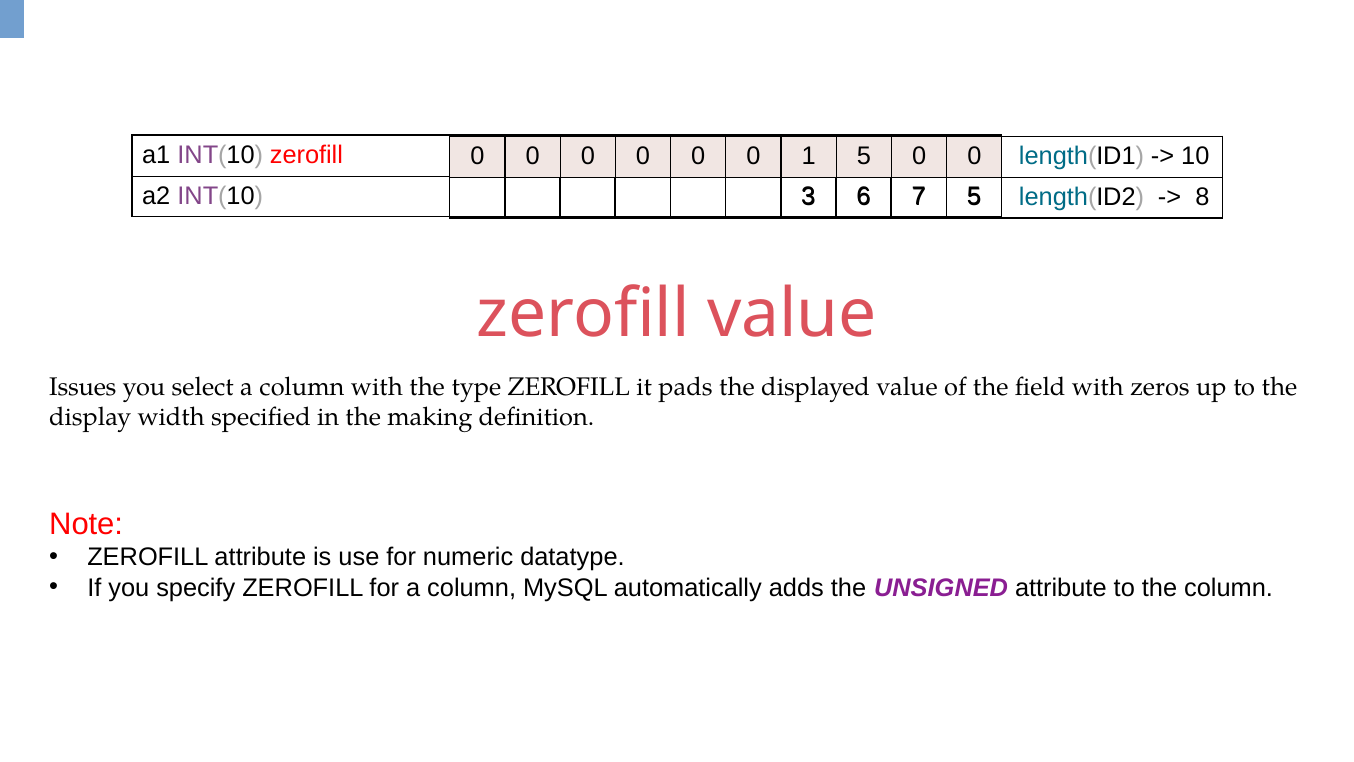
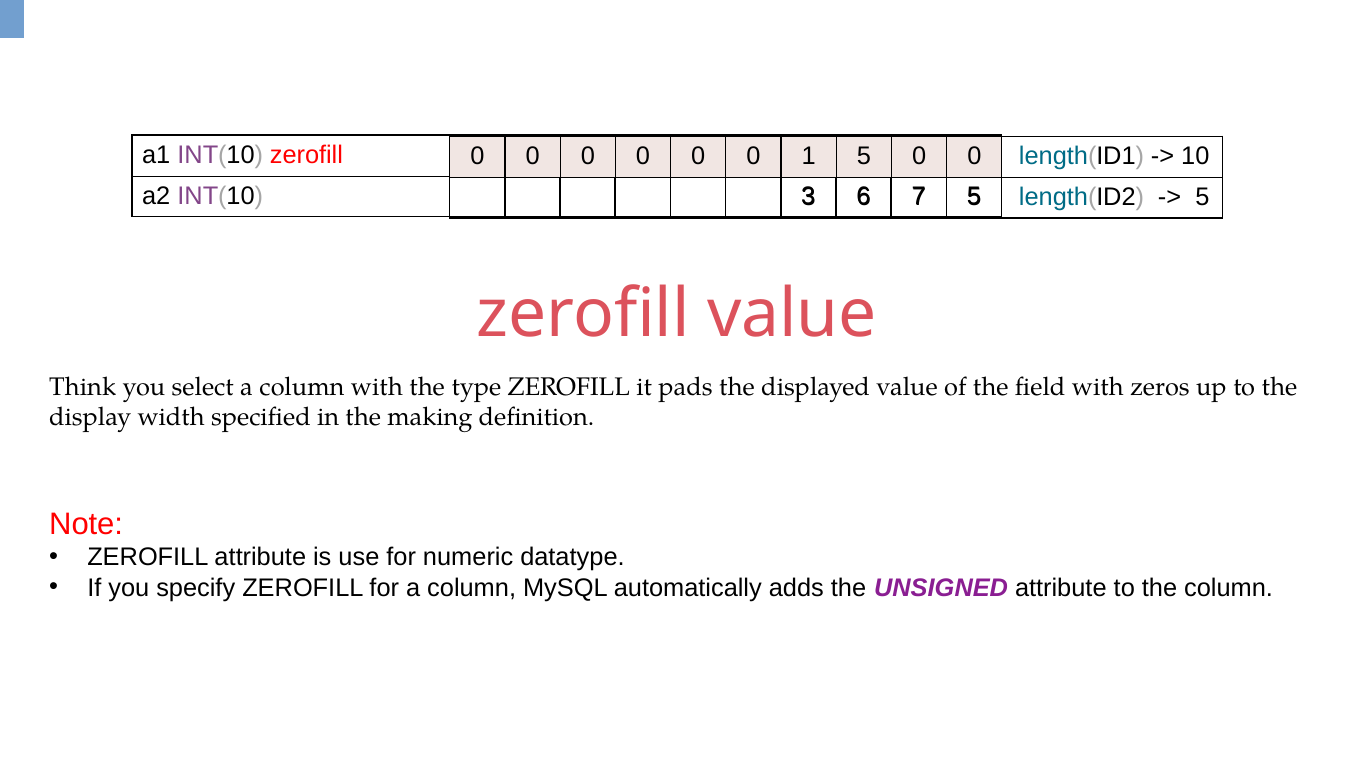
8 at (1202, 197): 8 -> 5
Issues: Issues -> Think
